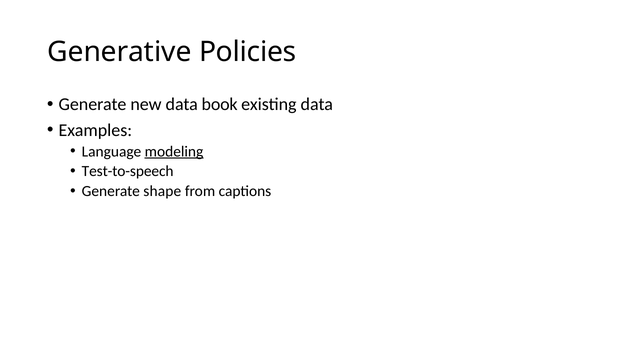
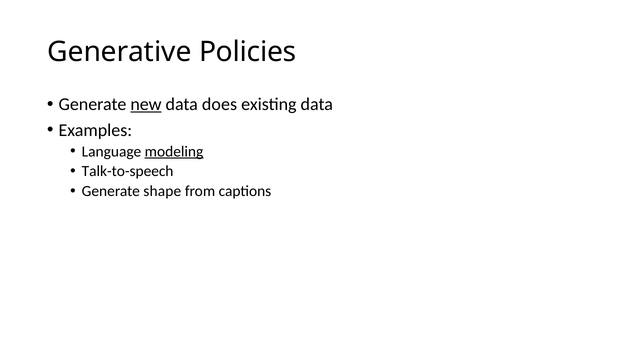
new underline: none -> present
book: book -> does
Test-to-speech: Test-to-speech -> Talk-to-speech
